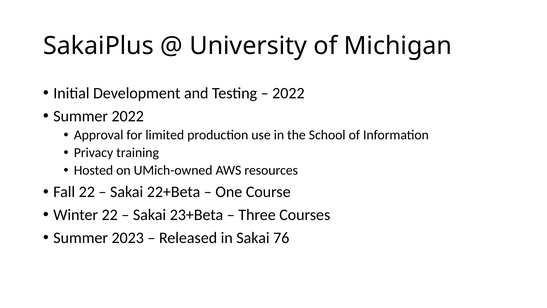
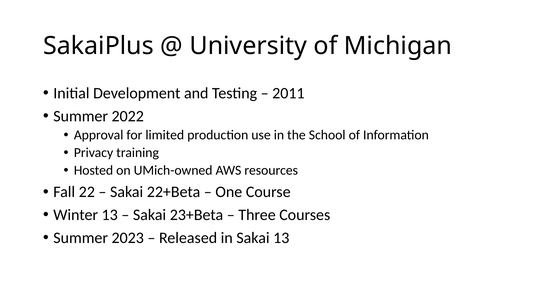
2022 at (288, 93): 2022 -> 2011
Winter 22: 22 -> 13
Sakai 76: 76 -> 13
